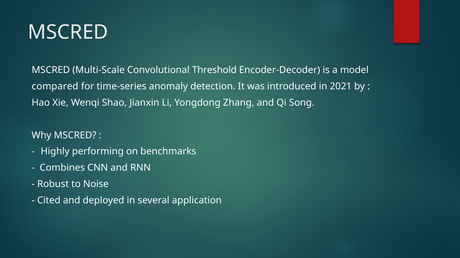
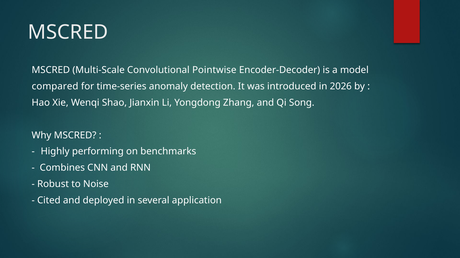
Threshold: Threshold -> Pointwise
2021: 2021 -> 2026
